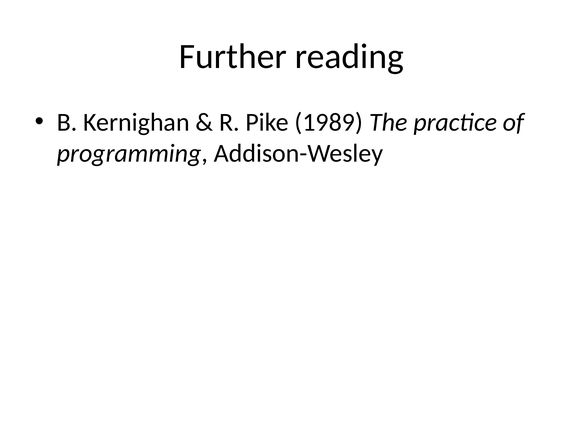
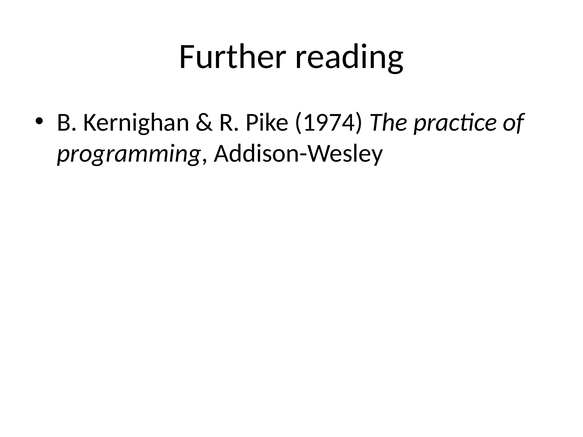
1989: 1989 -> 1974
